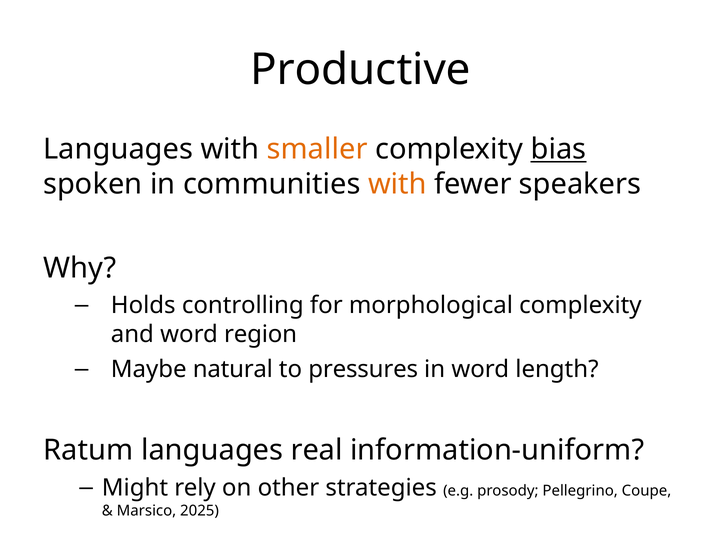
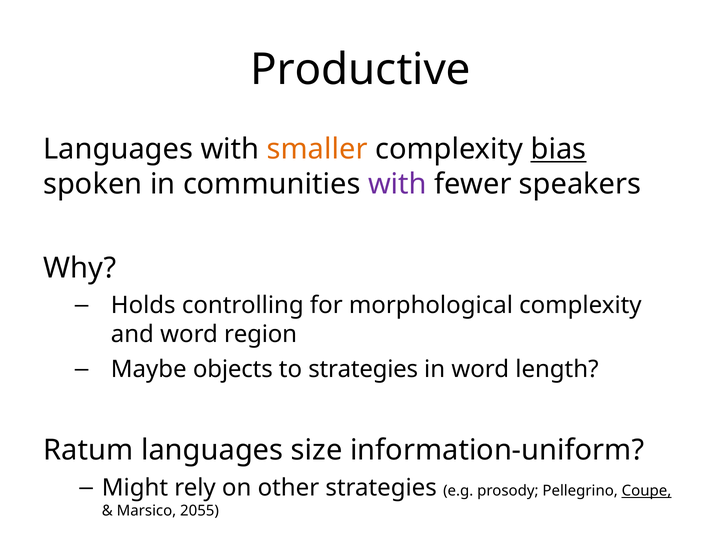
with at (398, 184) colour: orange -> purple
natural: natural -> objects
to pressures: pressures -> strategies
real: real -> size
Coupe underline: none -> present
2025: 2025 -> 2055
